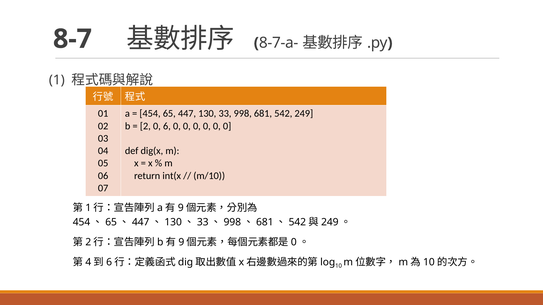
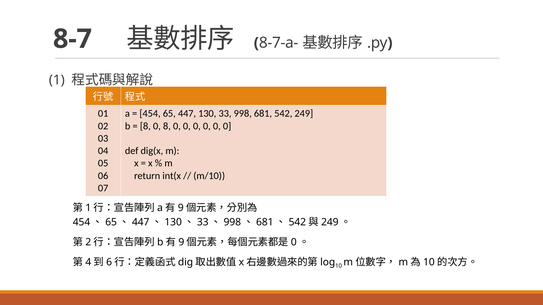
2 at (145, 126): 2 -> 8
0 6: 6 -> 8
